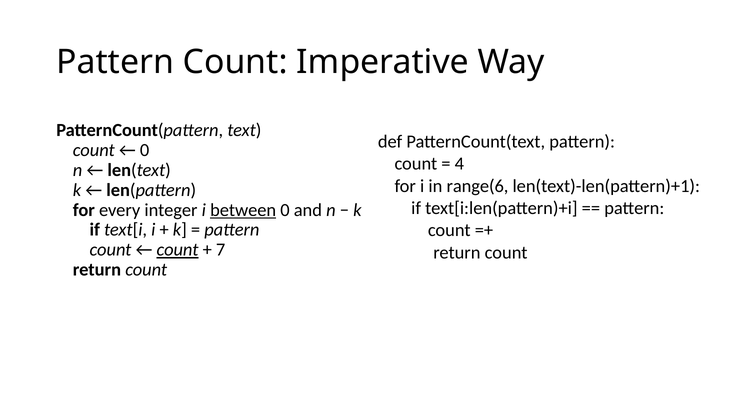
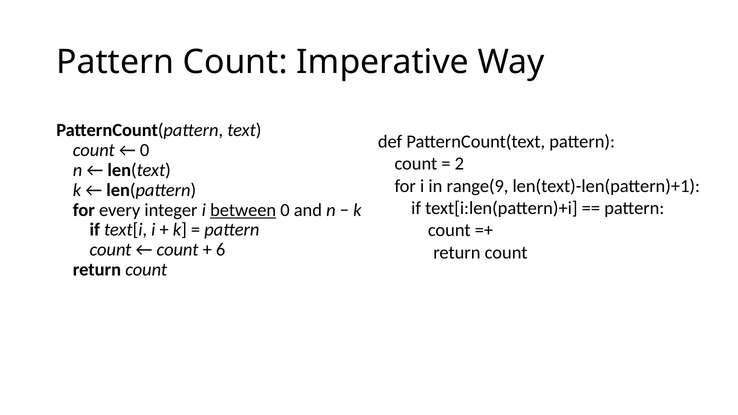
4: 4 -> 2
range(6: range(6 -> range(9
count at (178, 250) underline: present -> none
7: 7 -> 6
